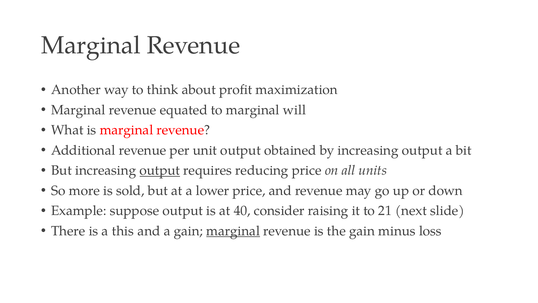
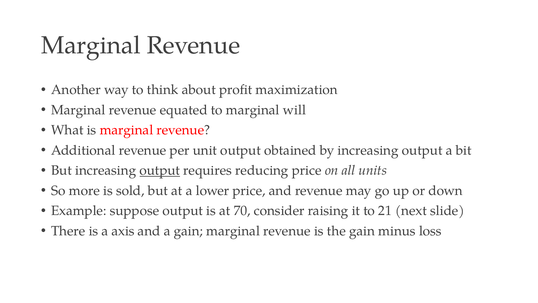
40: 40 -> 70
this: this -> axis
marginal at (233, 231) underline: present -> none
